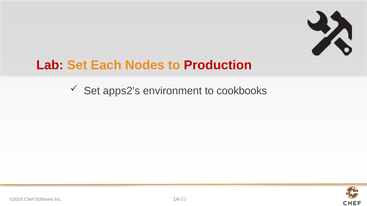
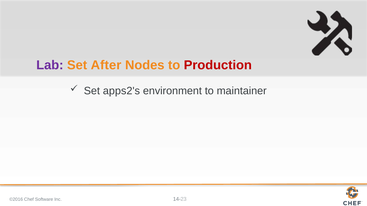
Lab colour: red -> purple
Each: Each -> After
cookbooks: cookbooks -> maintainer
